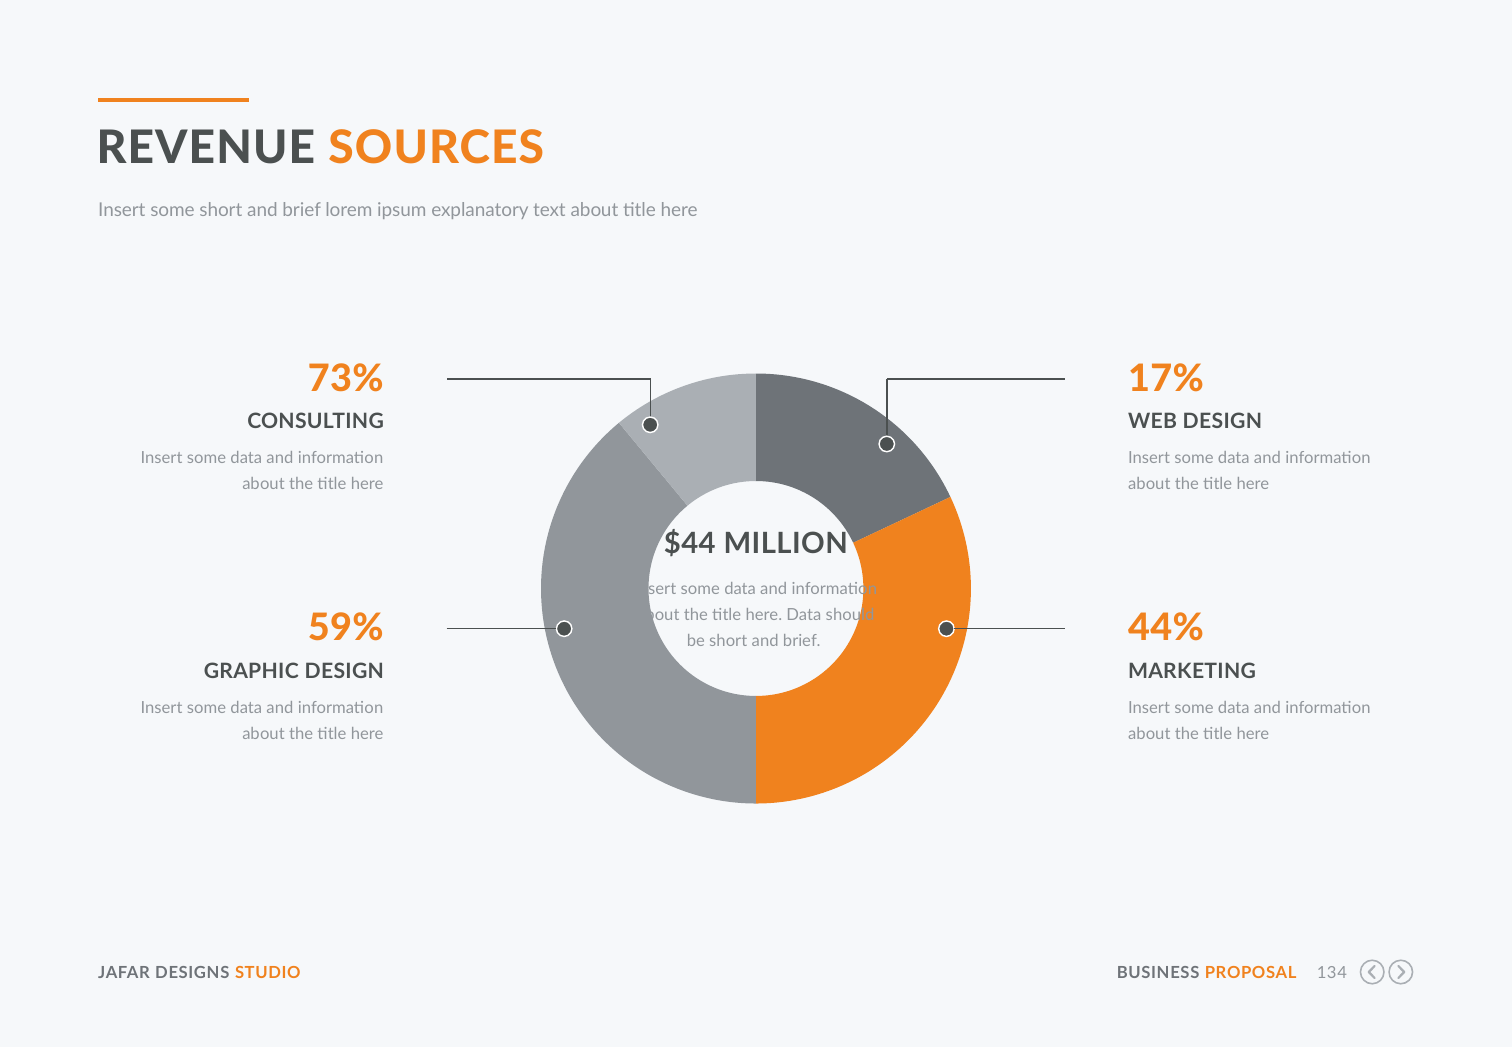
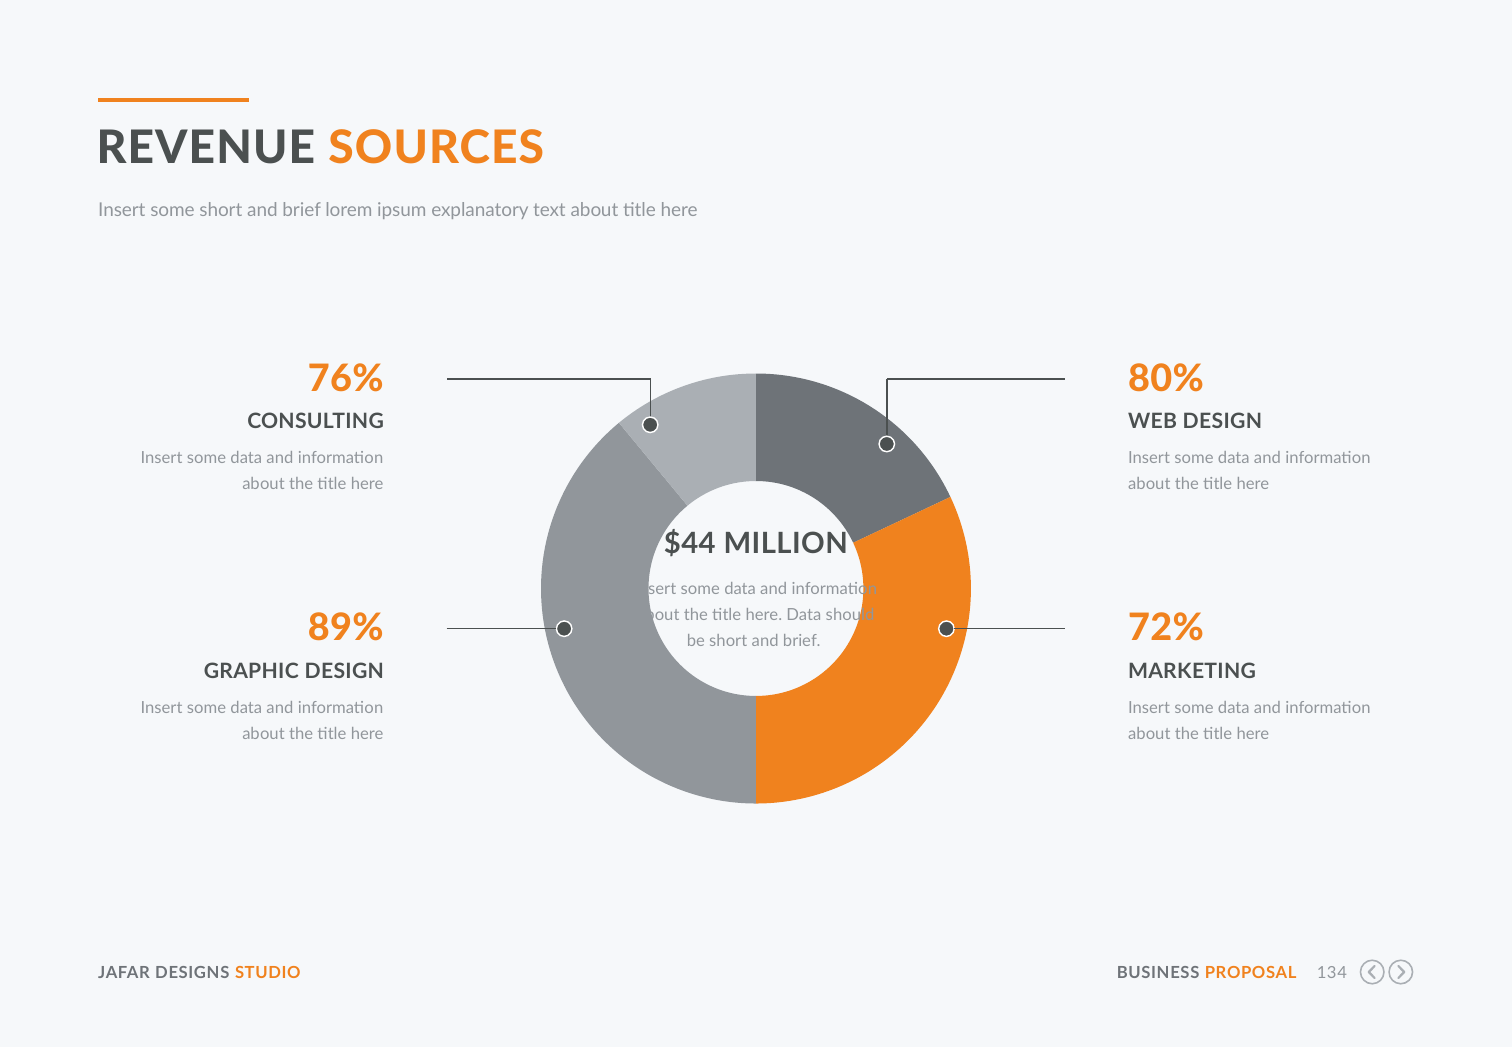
73%: 73% -> 76%
17%: 17% -> 80%
59%: 59% -> 89%
44%: 44% -> 72%
